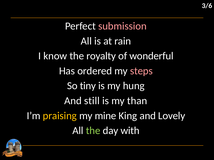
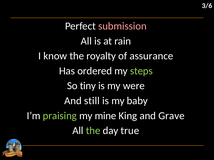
wonderful: wonderful -> assurance
steps colour: pink -> light green
hung: hung -> were
than: than -> baby
praising colour: yellow -> light green
Lovely: Lovely -> Grave
with: with -> true
